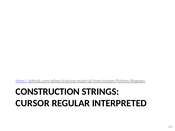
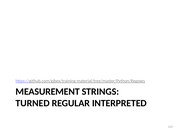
CONSTRUCTION: CONSTRUCTION -> MEASUREMENT
CURSOR: CURSOR -> TURNED
